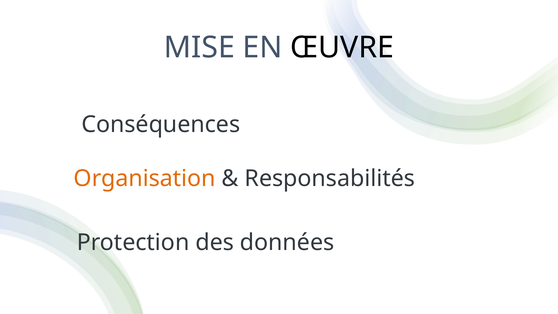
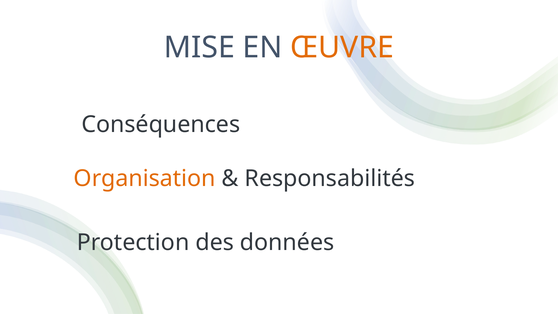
ŒUVRE colour: black -> orange
